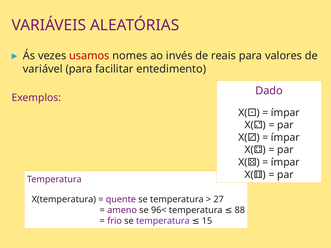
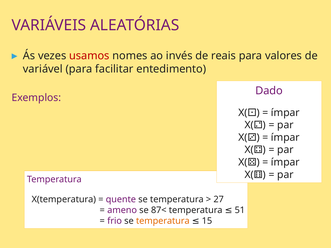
96<: 96< -> 87<
88: 88 -> 51
temperatura at (163, 221) colour: purple -> orange
